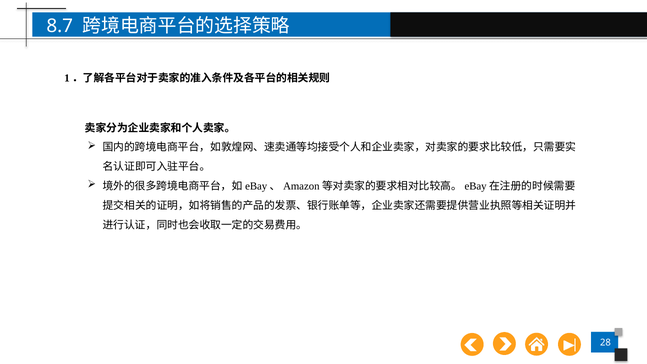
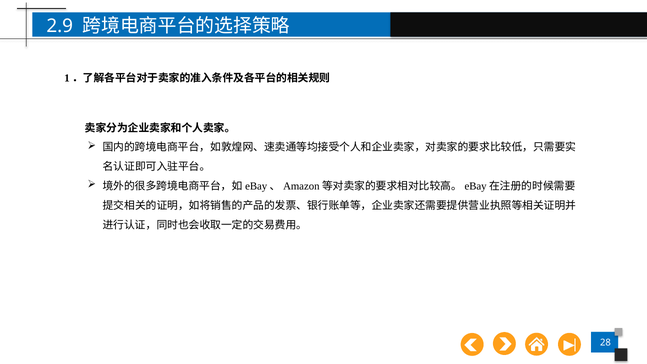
8.7: 8.7 -> 2.9
